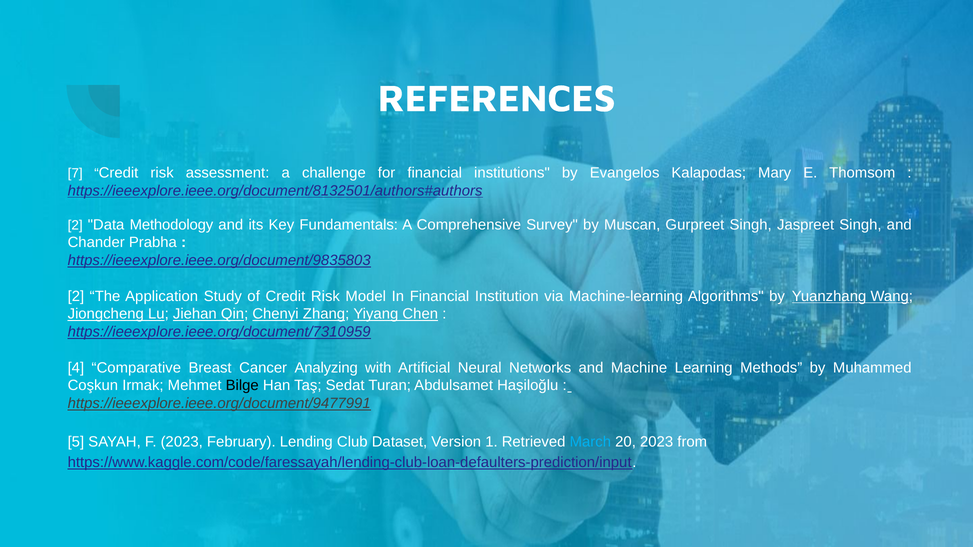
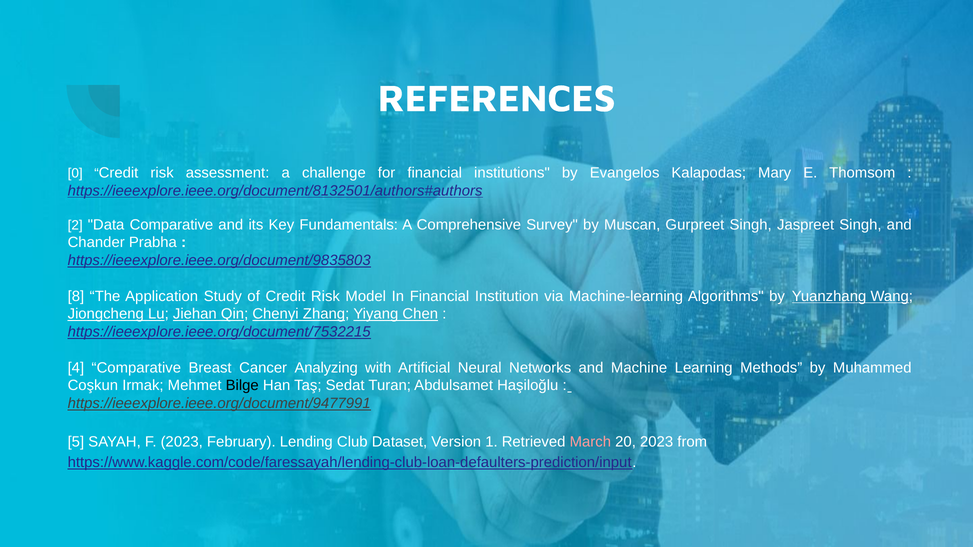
7: 7 -> 0
Data Methodology: Methodology -> Comparative
2 at (76, 296): 2 -> 8
https://ieeexplore.ieee.org/document/7310959: https://ieeexplore.ieee.org/document/7310959 -> https://ieeexplore.ieee.org/document/7532215
March colour: light blue -> pink
